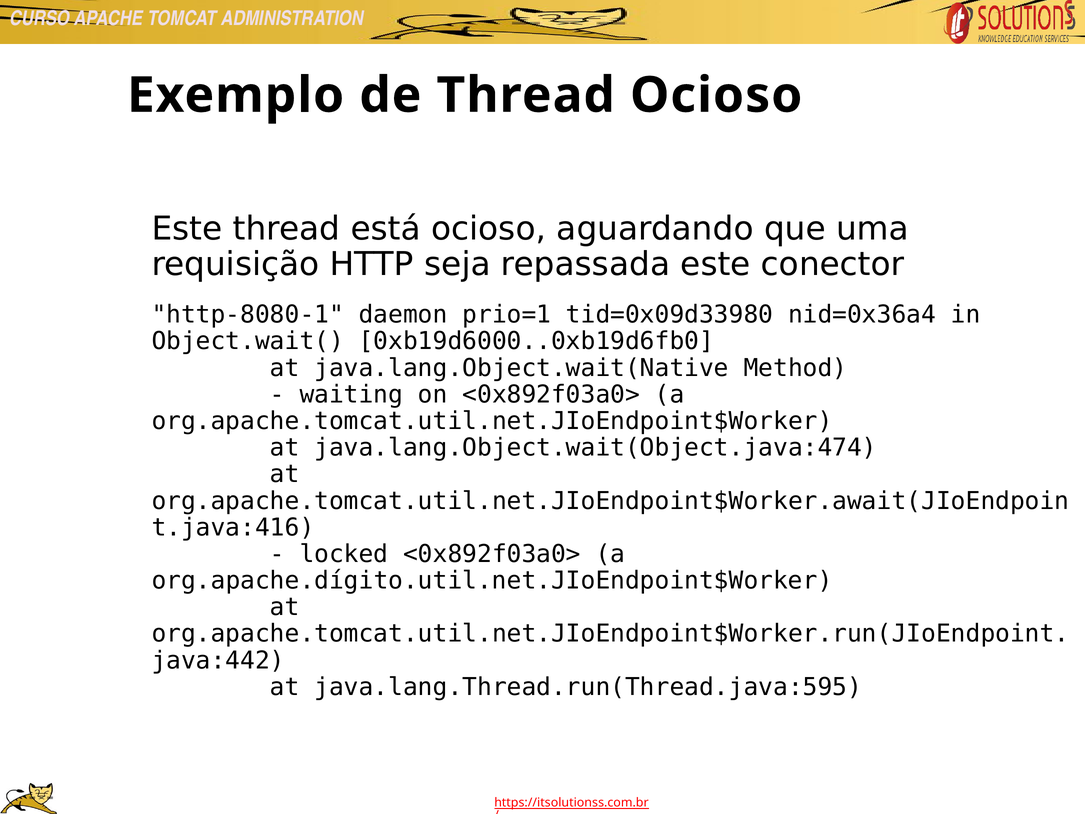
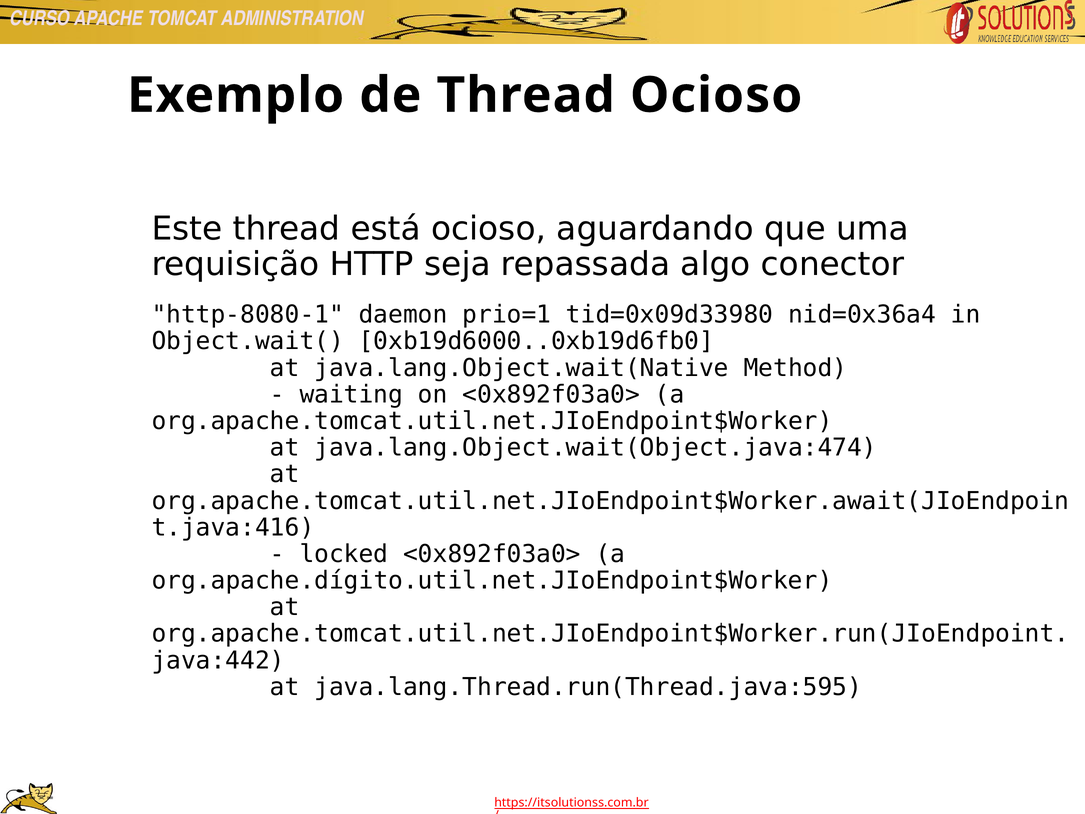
repassada este: este -> algo
